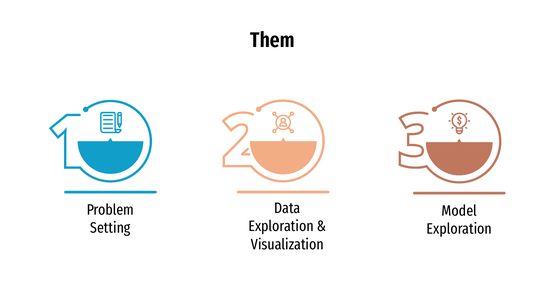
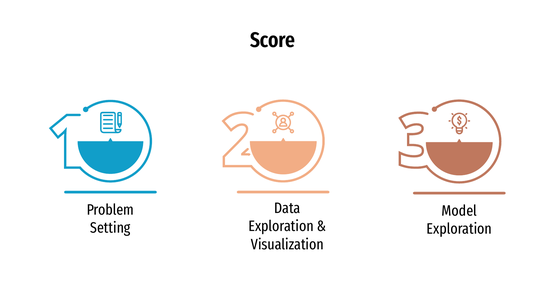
Them: Them -> Score
